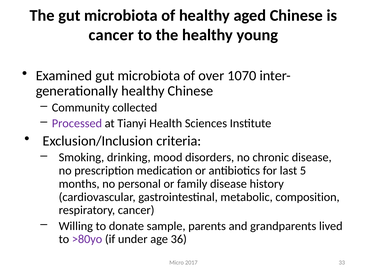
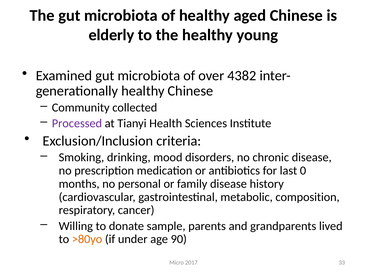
cancer at (111, 35): cancer -> elderly
1070: 1070 -> 4382
5: 5 -> 0
>80yo colour: purple -> orange
36: 36 -> 90
